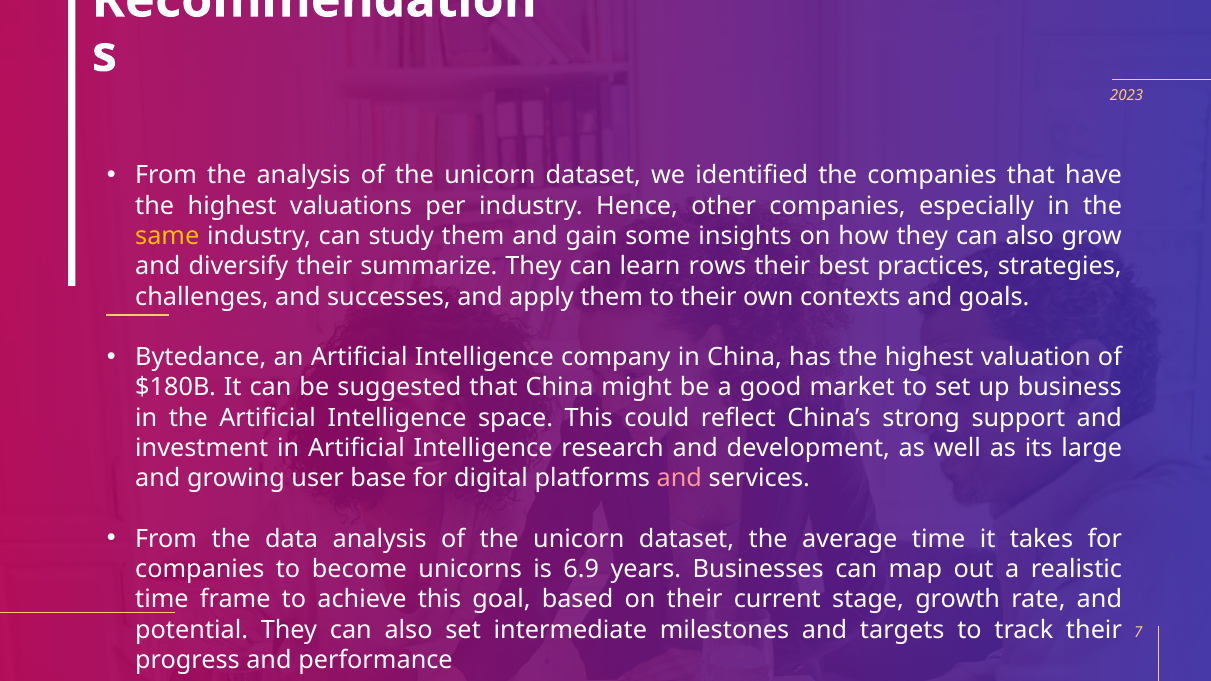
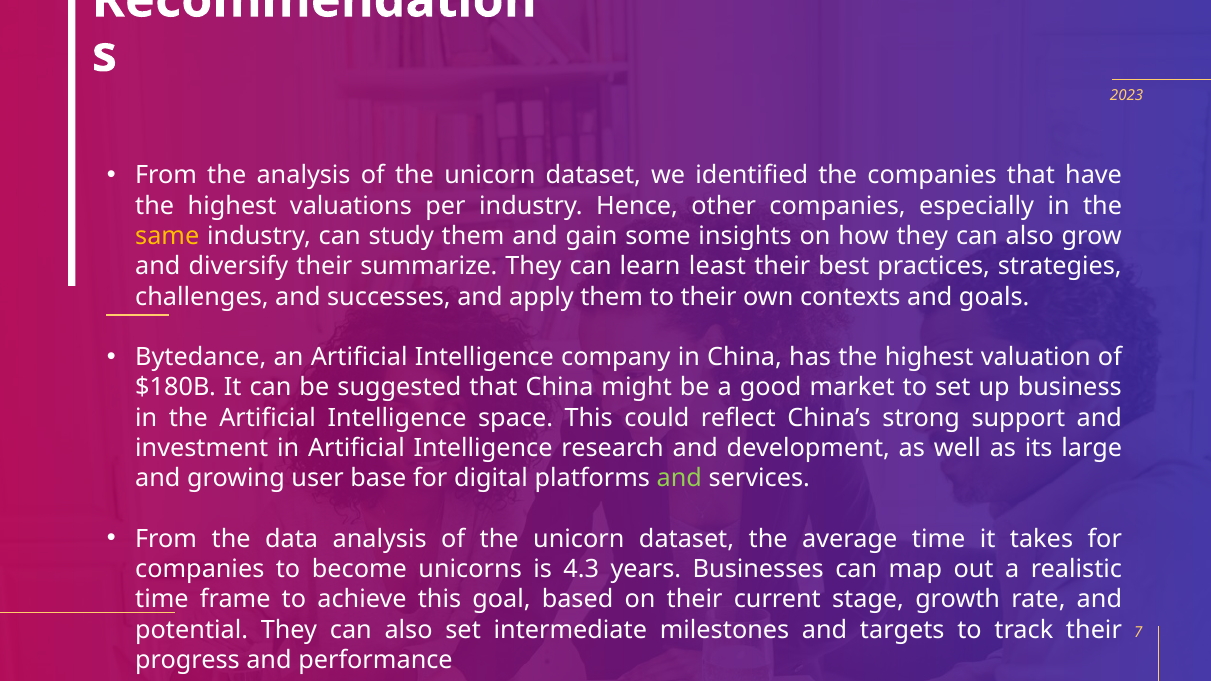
rows: rows -> least
and at (679, 479) colour: pink -> light green
6.9: 6.9 -> 4.3
